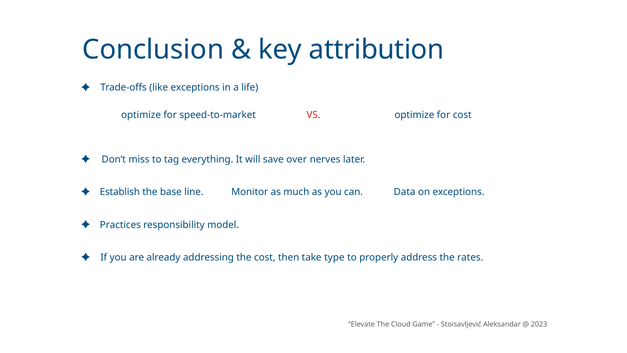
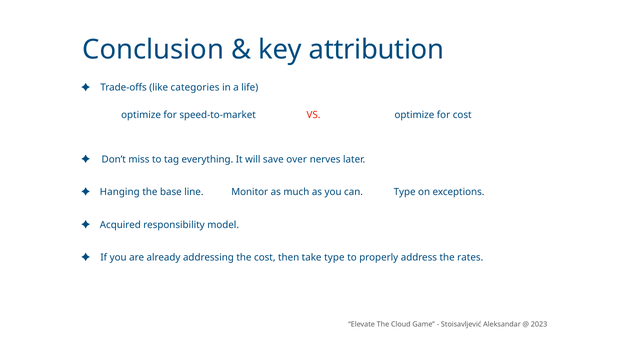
like exceptions: exceptions -> categories
Establish: Establish -> Hanging
can Data: Data -> Type
Practices: Practices -> Acquired
